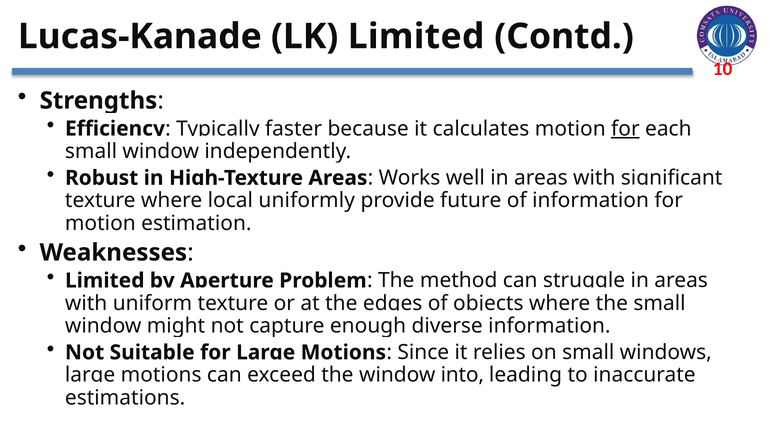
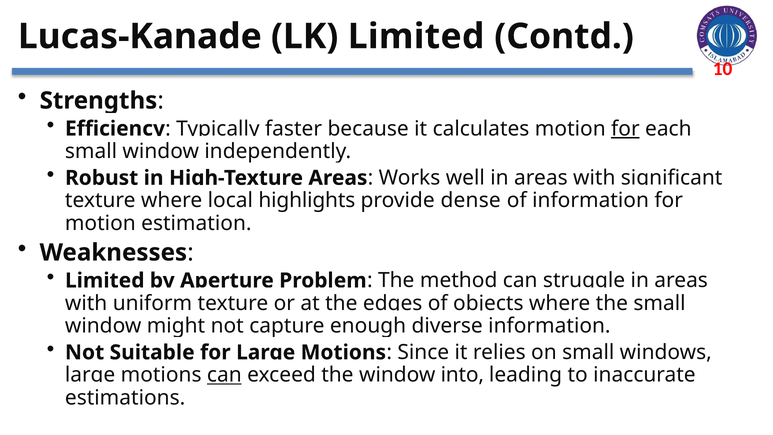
uniformly: uniformly -> highlights
future: future -> dense
can at (224, 375) underline: none -> present
